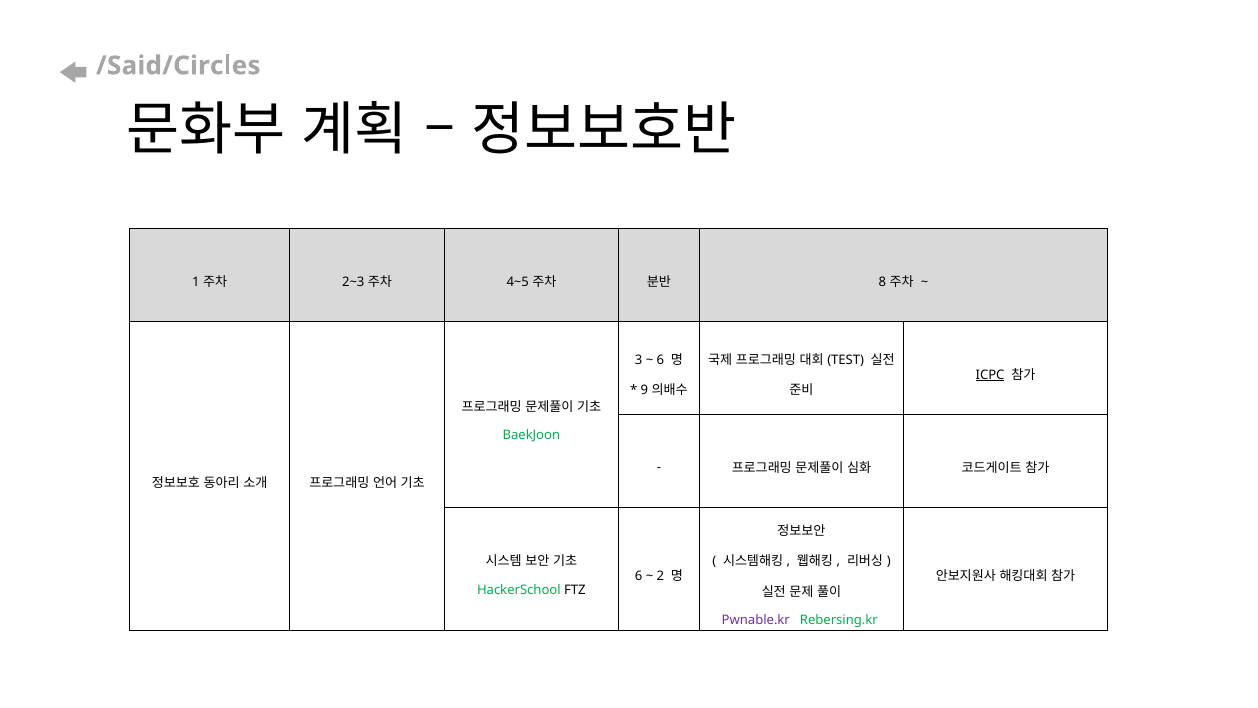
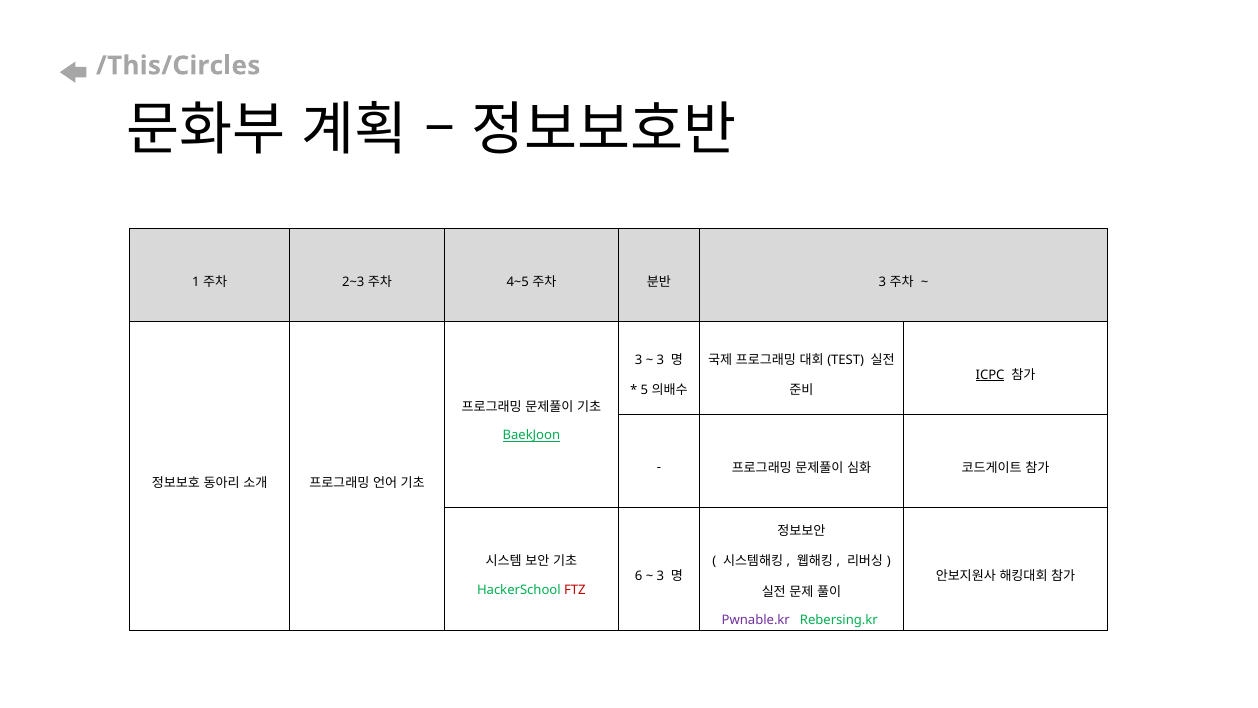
/Said/Circles: /Said/Circles -> /This/Circles
8 at (882, 282): 8 -> 3
6 at (660, 360): 6 -> 3
9: 9 -> 5
BaekJoon underline: none -> present
2 at (660, 575): 2 -> 3
FTZ colour: black -> red
